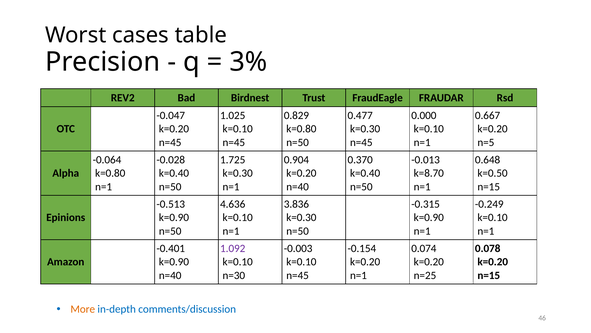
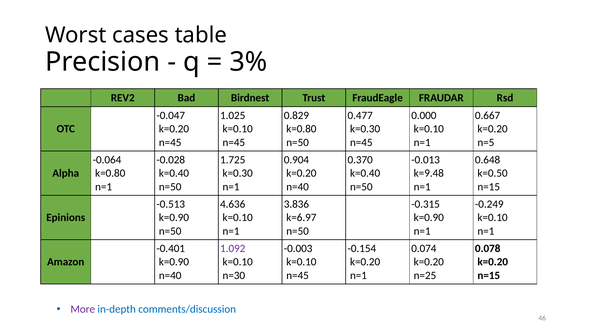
k=8.70: k=8.70 -> k=9.48
k=0.30 at (301, 217): k=0.30 -> k=6.97
More colour: orange -> purple
